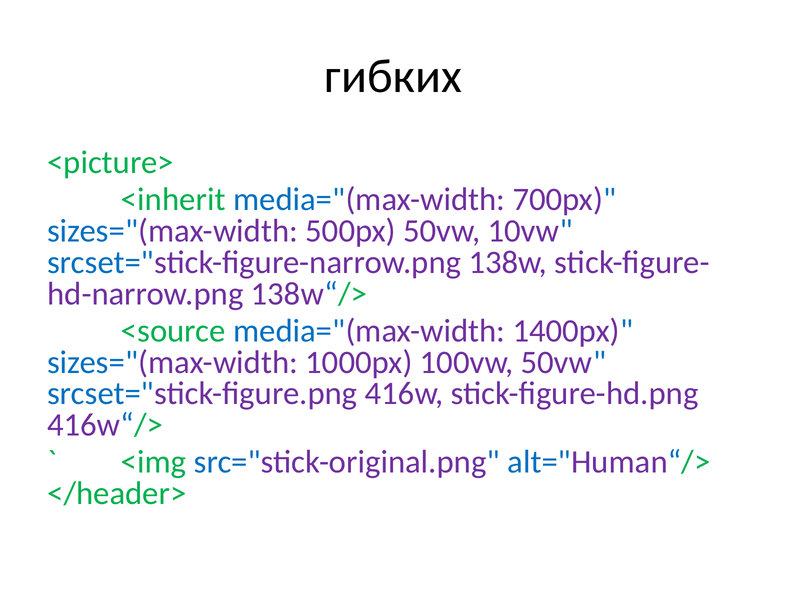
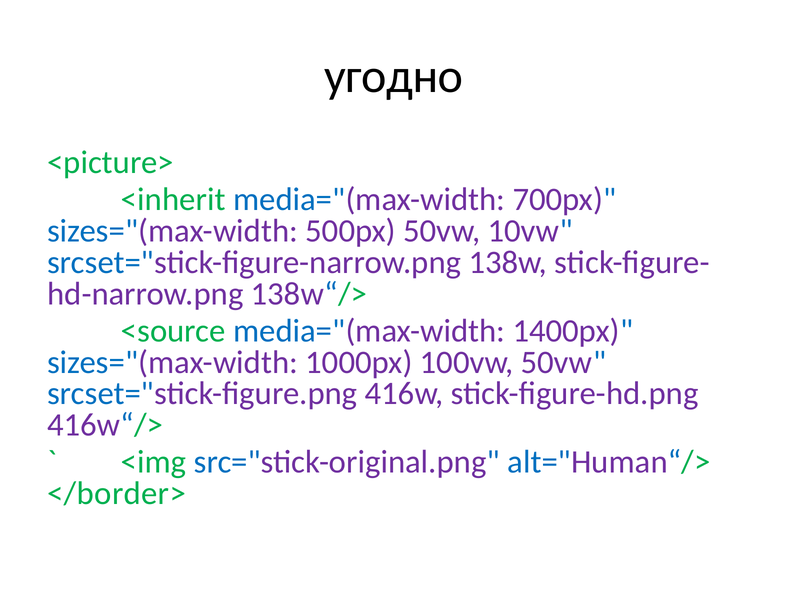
гибких: гибких -> угодно
</header>: </header> -> </border>
